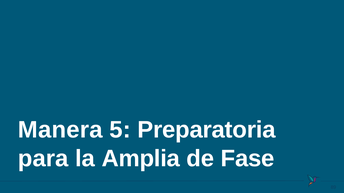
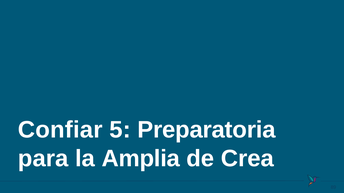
Manera: Manera -> Confiar
Fase: Fase -> Crea
